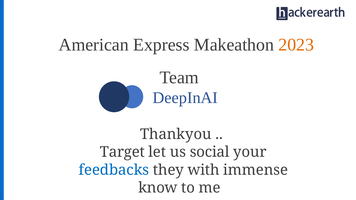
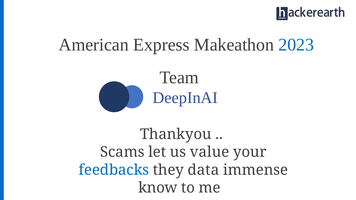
2023 colour: orange -> blue
Target: Target -> Scams
social: social -> value
with: with -> data
